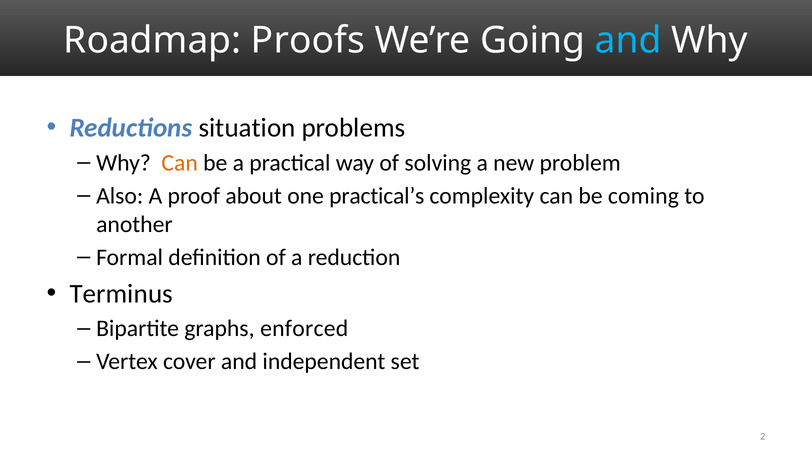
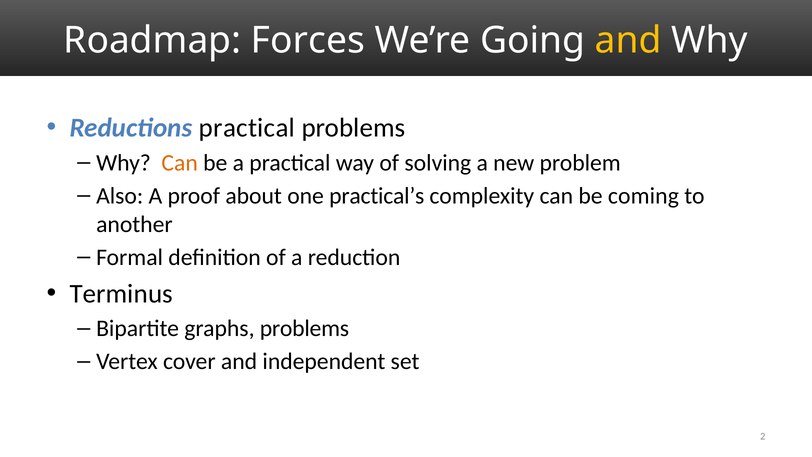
Proofs: Proofs -> Forces
and at (628, 41) colour: light blue -> yellow
Reductions situation: situation -> practical
graphs enforced: enforced -> problems
